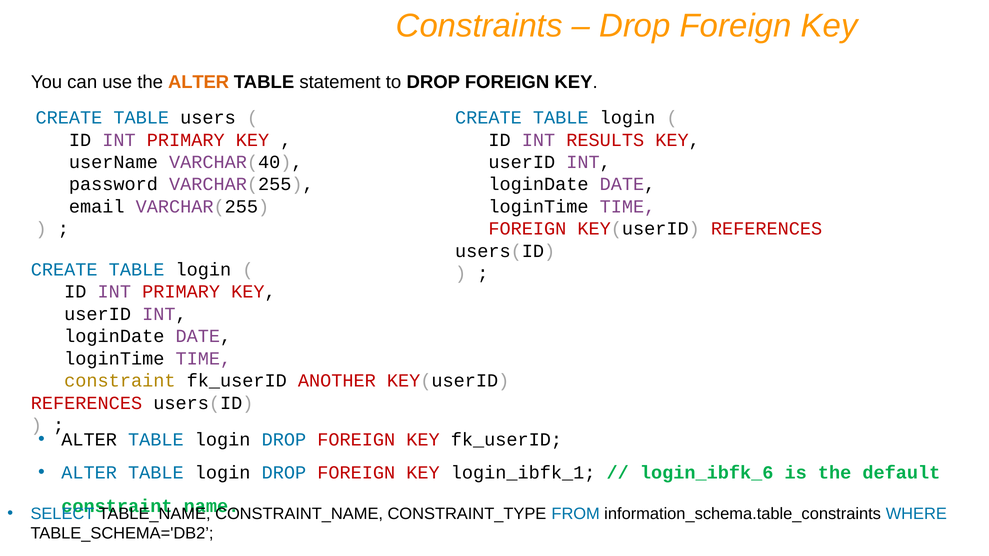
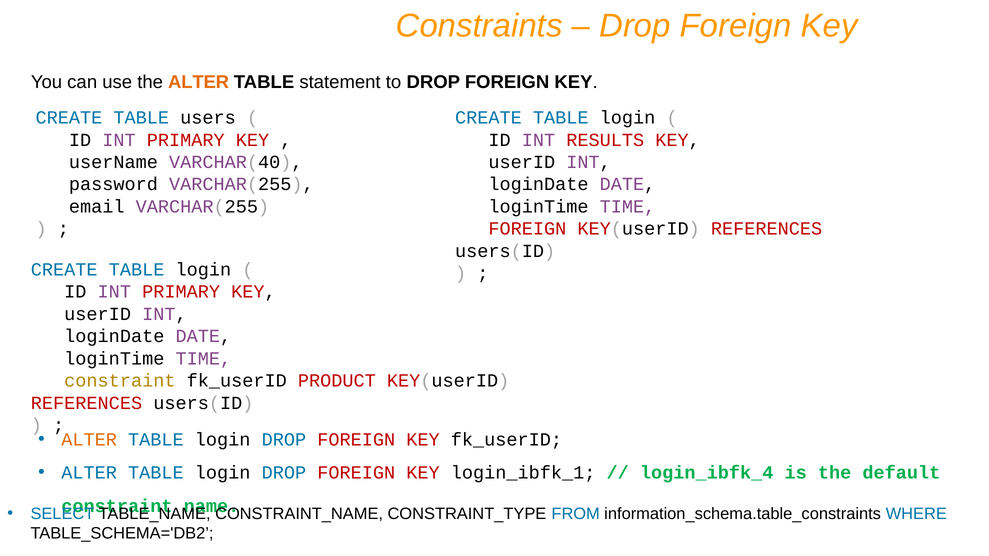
ANOTHER: ANOTHER -> PRODUCT
ALTER at (89, 440) colour: black -> orange
login_ibfk_6: login_ibfk_6 -> login_ibfk_4
